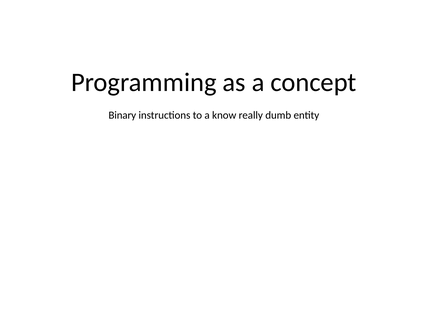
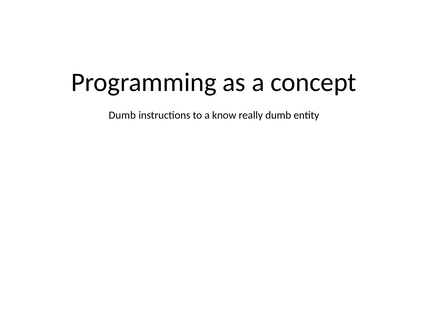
Binary at (122, 115): Binary -> Dumb
